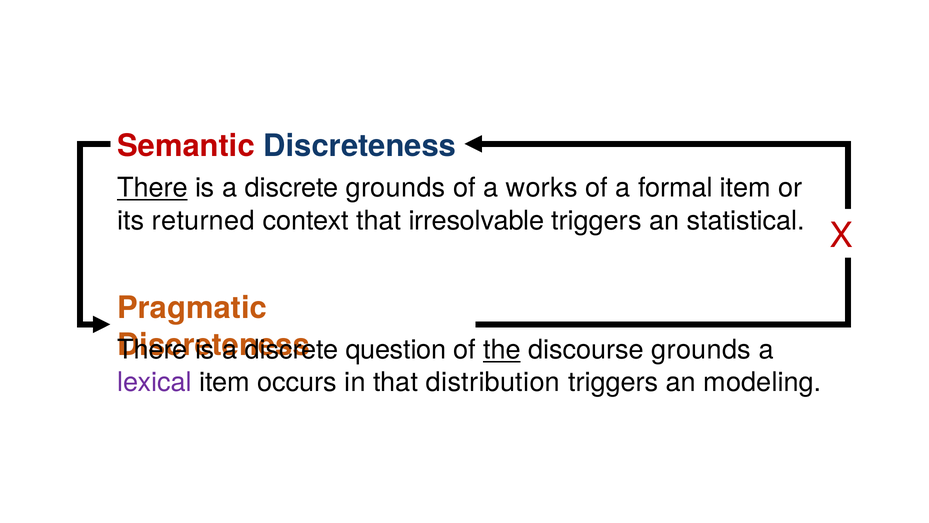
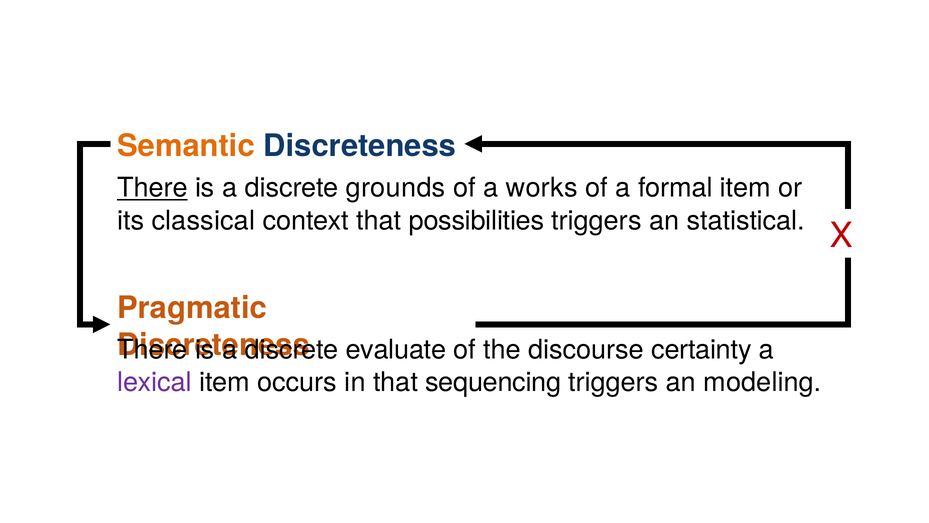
Semantic colour: red -> orange
returned: returned -> classical
irresolvable: irresolvable -> possibilities
question: question -> evaluate
the underline: present -> none
discourse grounds: grounds -> certainty
distribution: distribution -> sequencing
